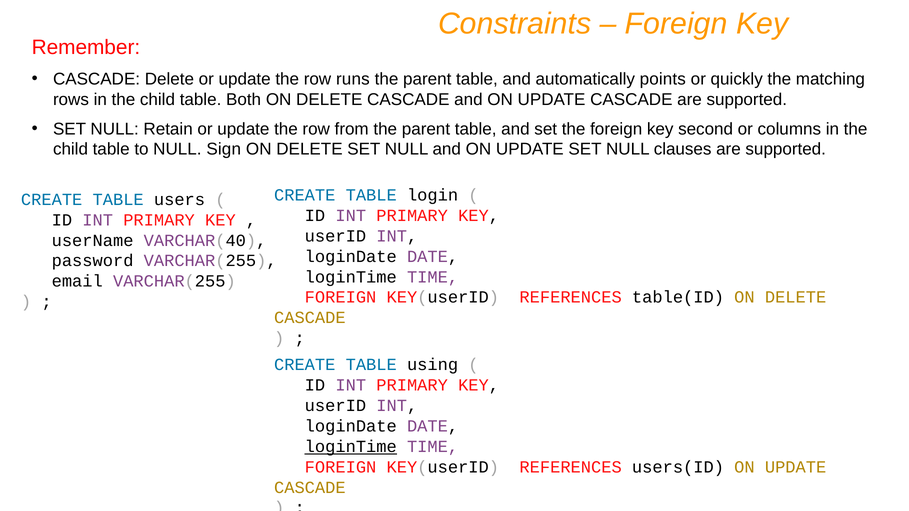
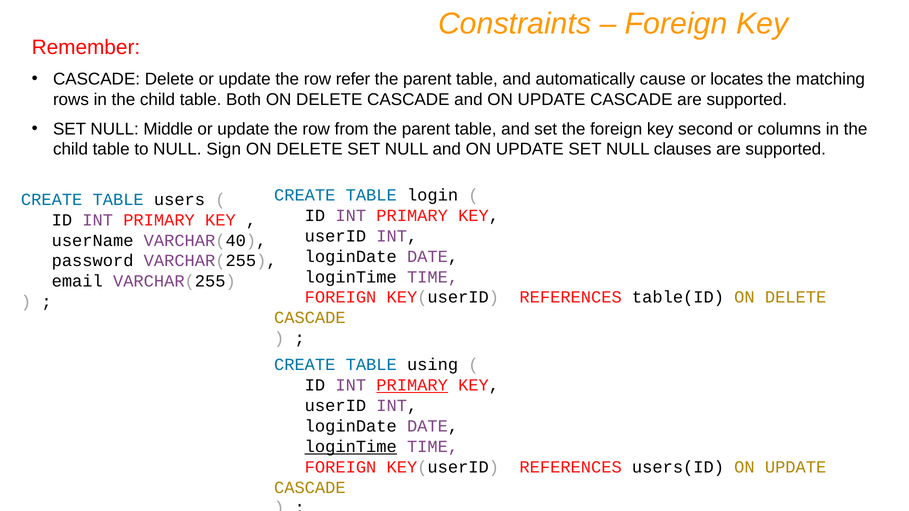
runs: runs -> refer
points: points -> cause
quickly: quickly -> locates
Retain: Retain -> Middle
PRIMARY at (412, 385) underline: none -> present
